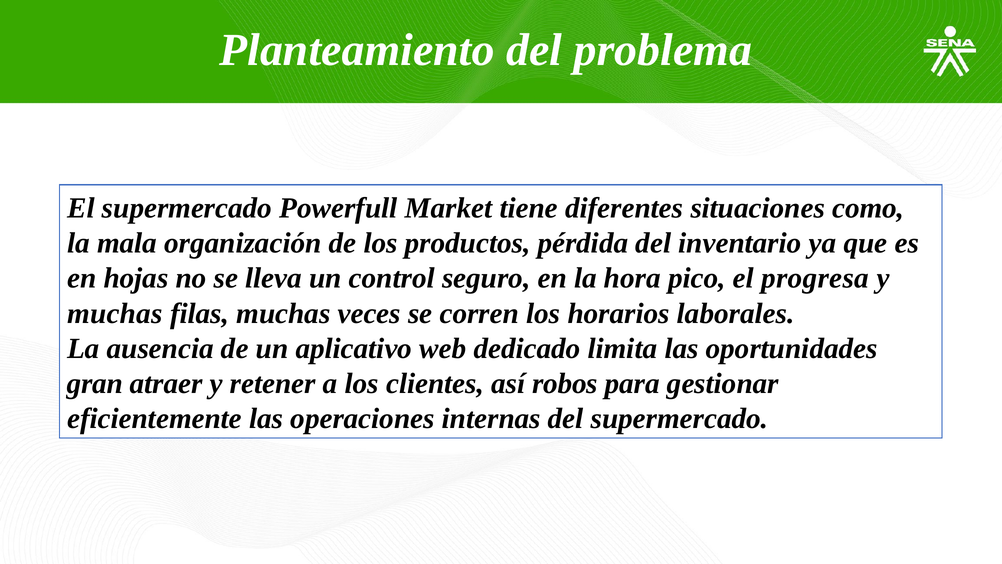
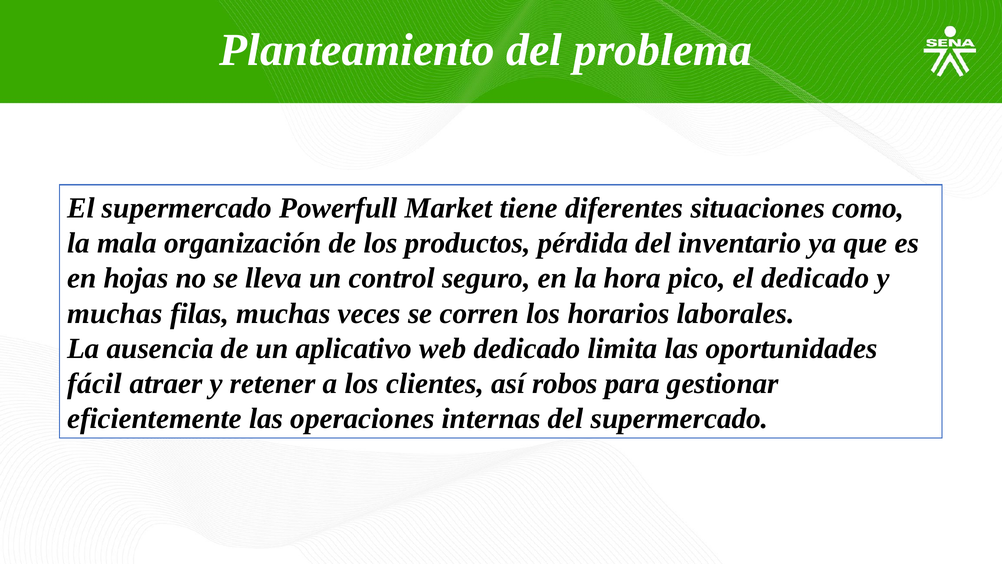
el progresa: progresa -> dedicado
gran: gran -> fácil
